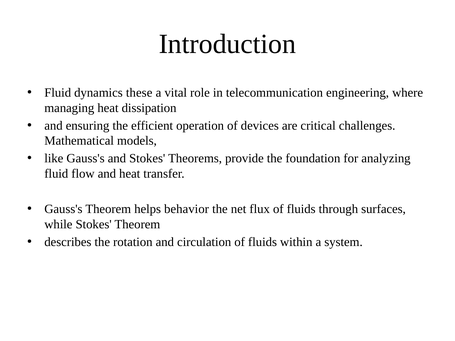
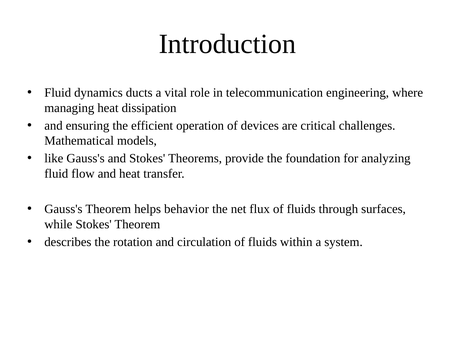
these: these -> ducts
